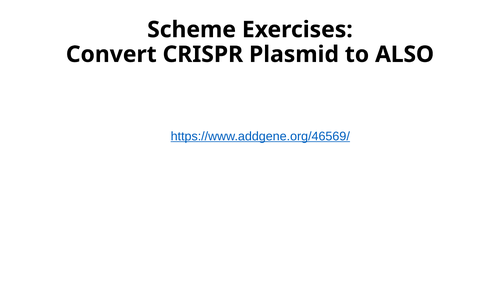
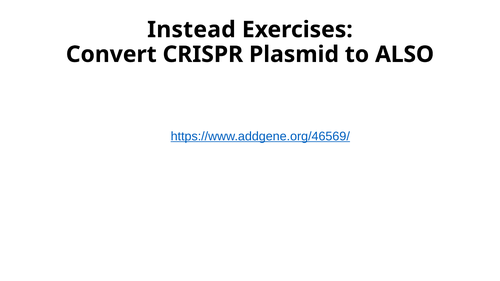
Scheme: Scheme -> Instead
